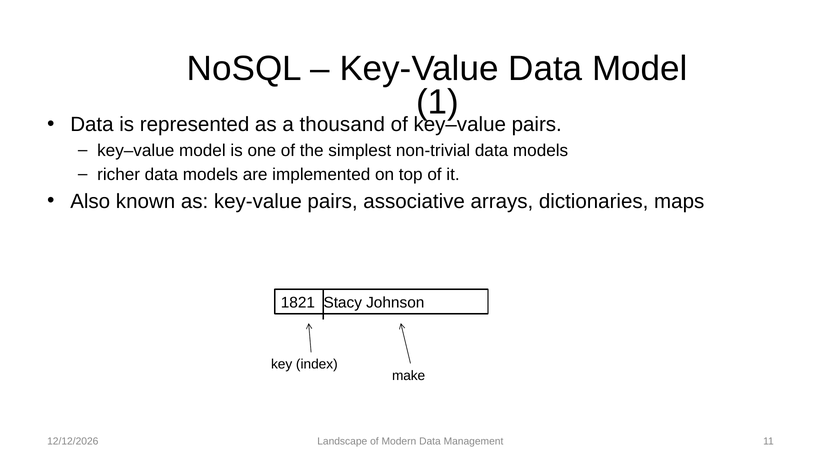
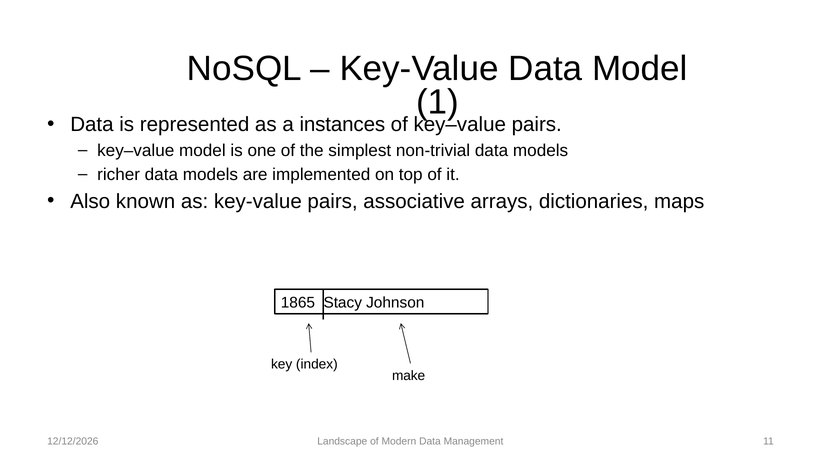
thousand: thousand -> instances
1821: 1821 -> 1865
